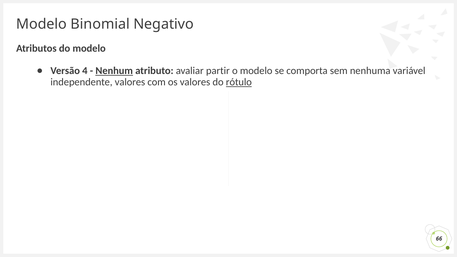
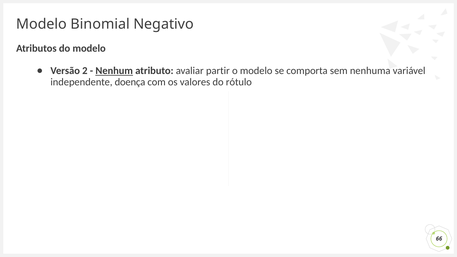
4: 4 -> 2
independente valores: valores -> doença
rótulo underline: present -> none
